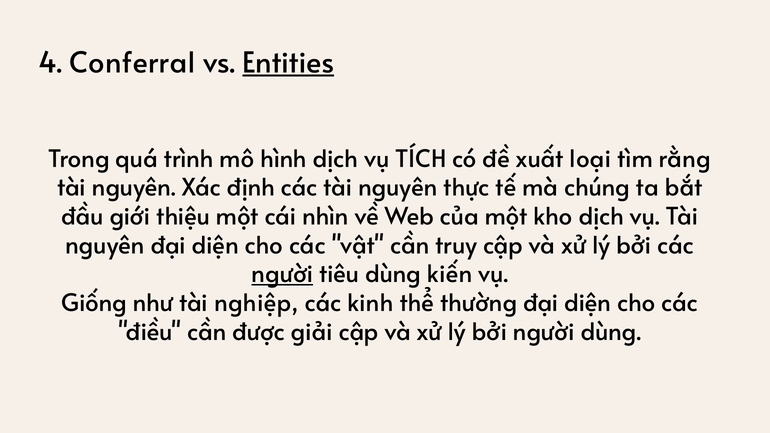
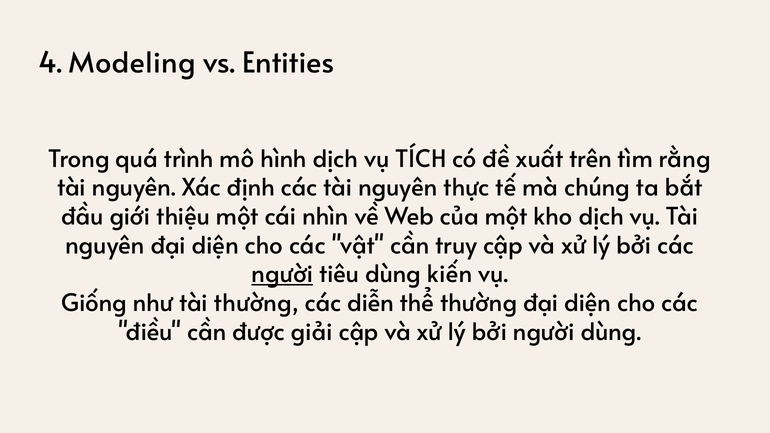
Conferral: Conferral -> Modeling
Entities underline: present -> none
loại: loại -> trên
tài nghiệp: nghiệp -> thường
kinh: kinh -> diễn
